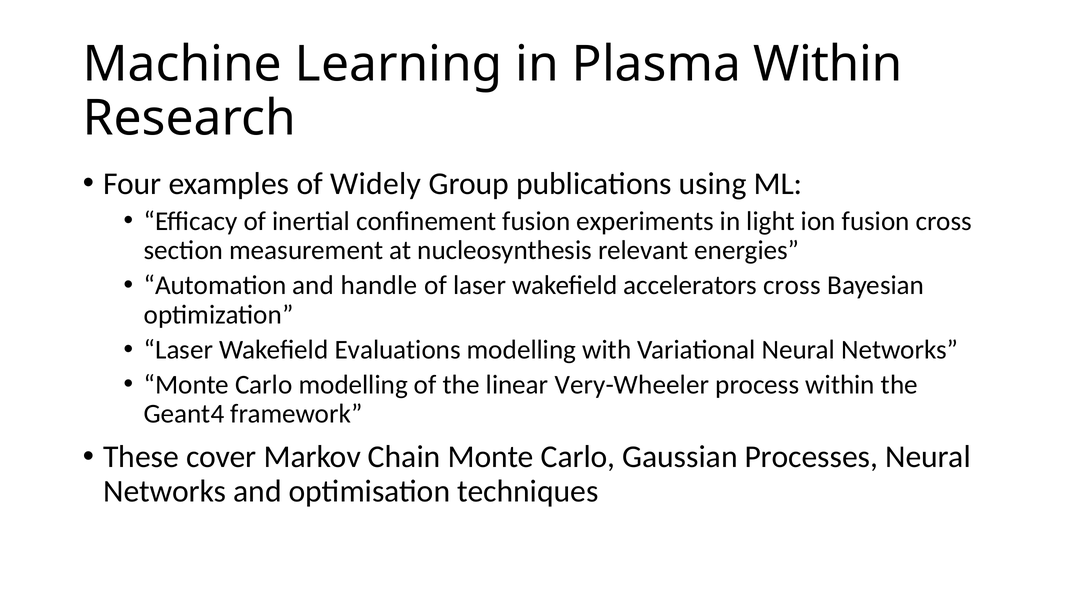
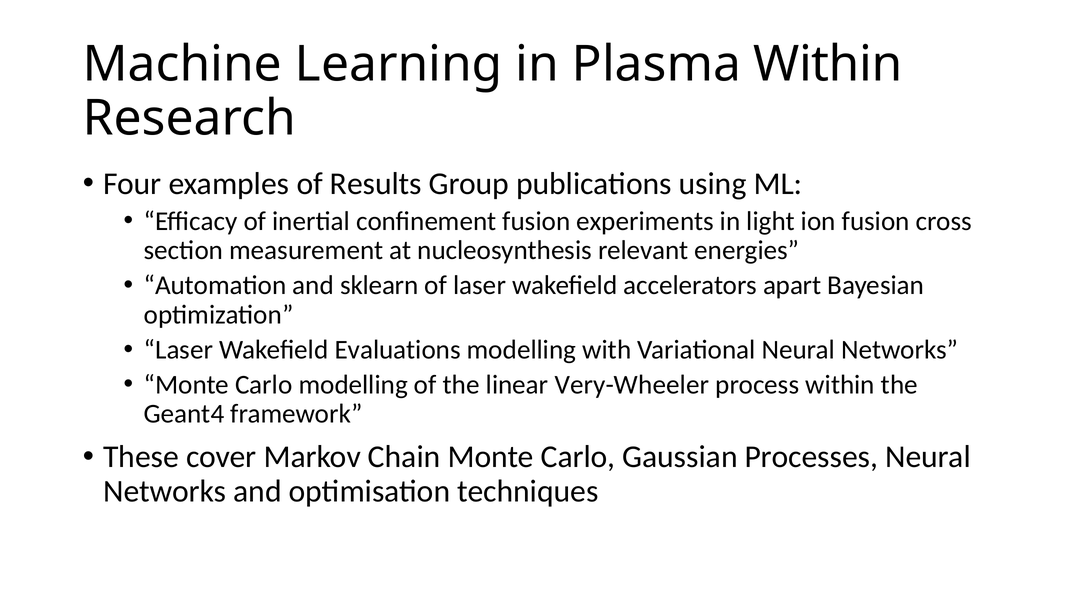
Widely: Widely -> Results
handle: handle -> sklearn
accelerators cross: cross -> apart
